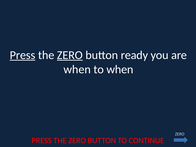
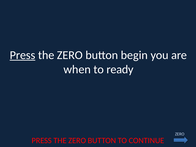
ZERO at (70, 55) underline: present -> none
ready: ready -> begin
to when: when -> ready
